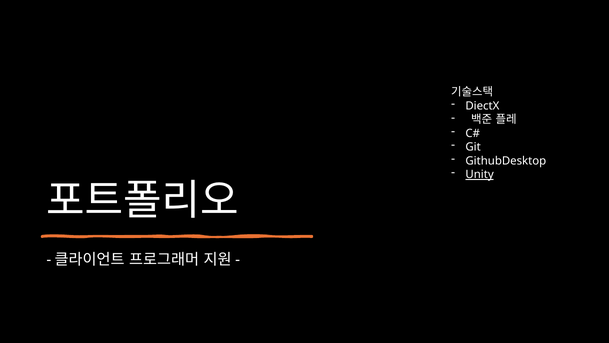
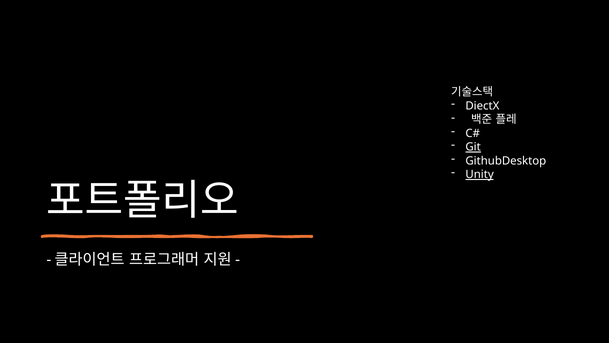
Git underline: none -> present
